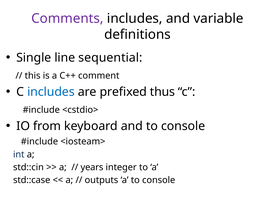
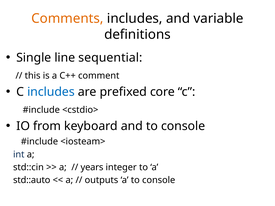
Comments colour: purple -> orange
thus: thus -> core
std::case: std::case -> std::auto
